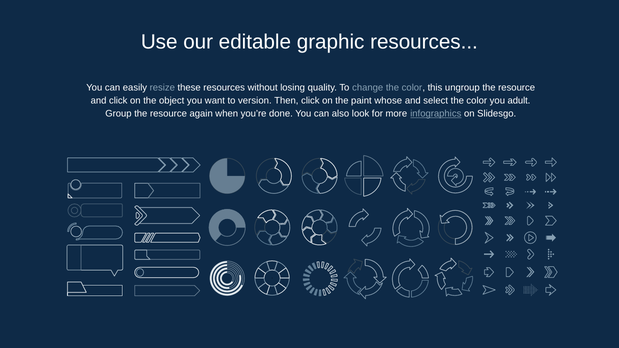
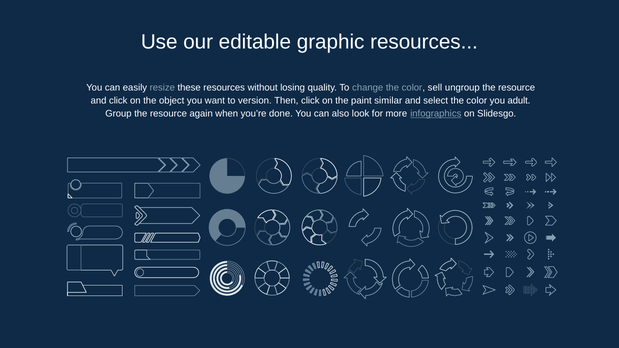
this: this -> sell
whose: whose -> similar
